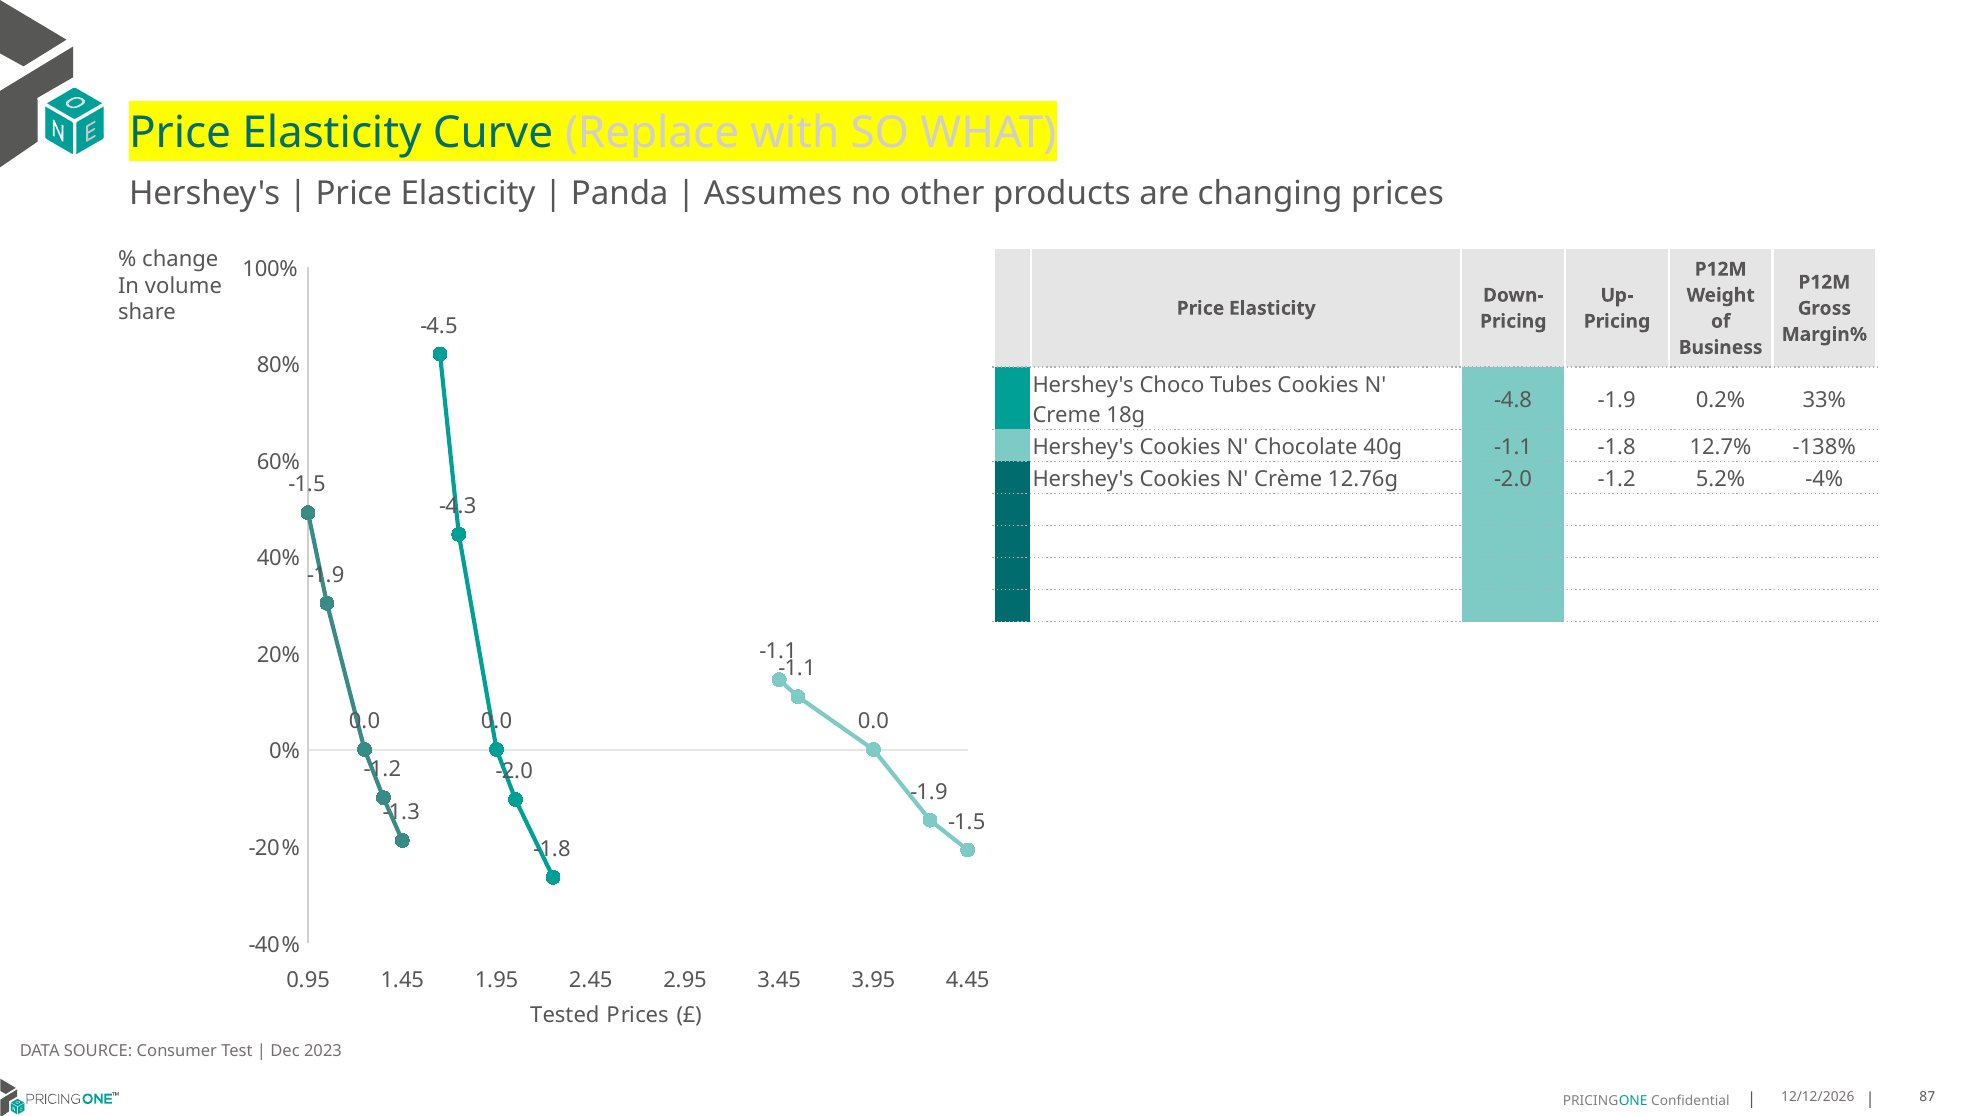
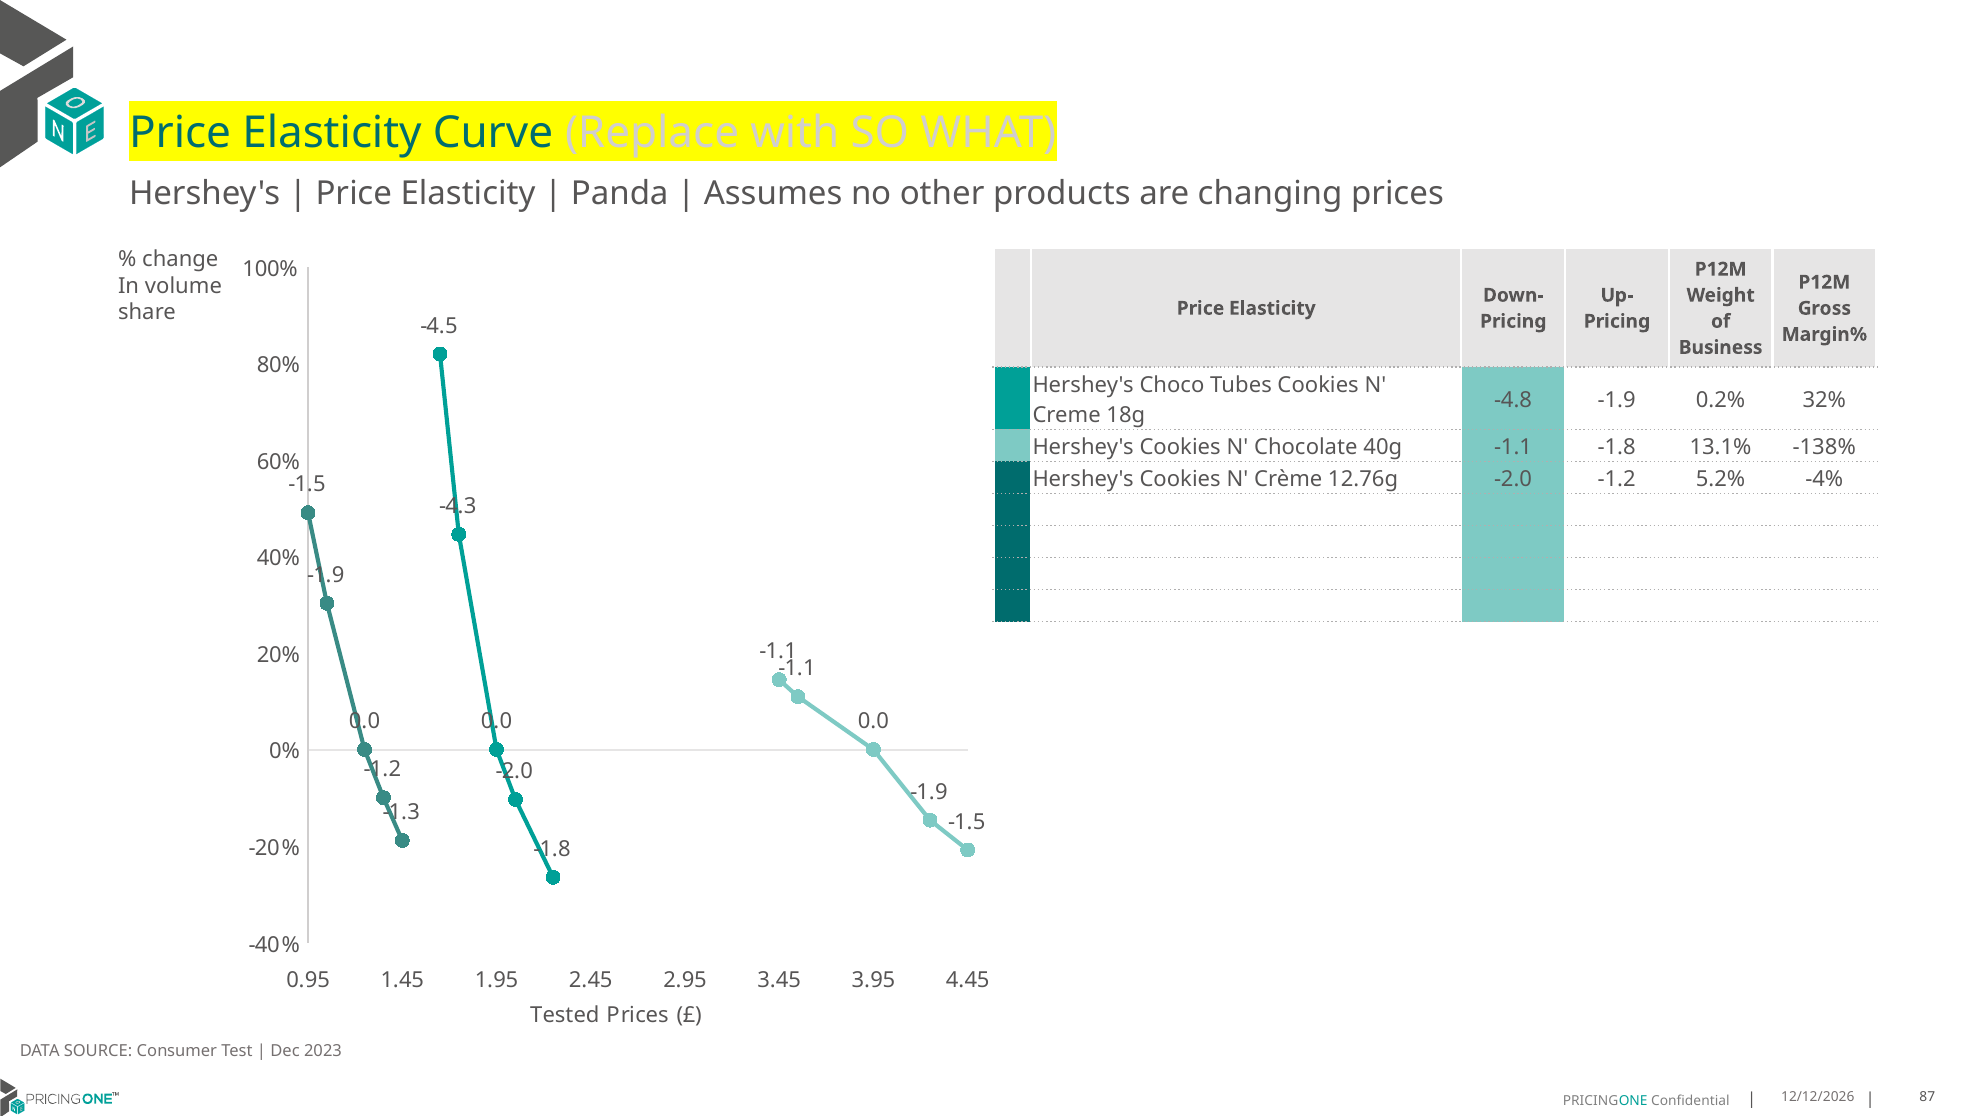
33%: 33% -> 32%
12.7%: 12.7% -> 13.1%
